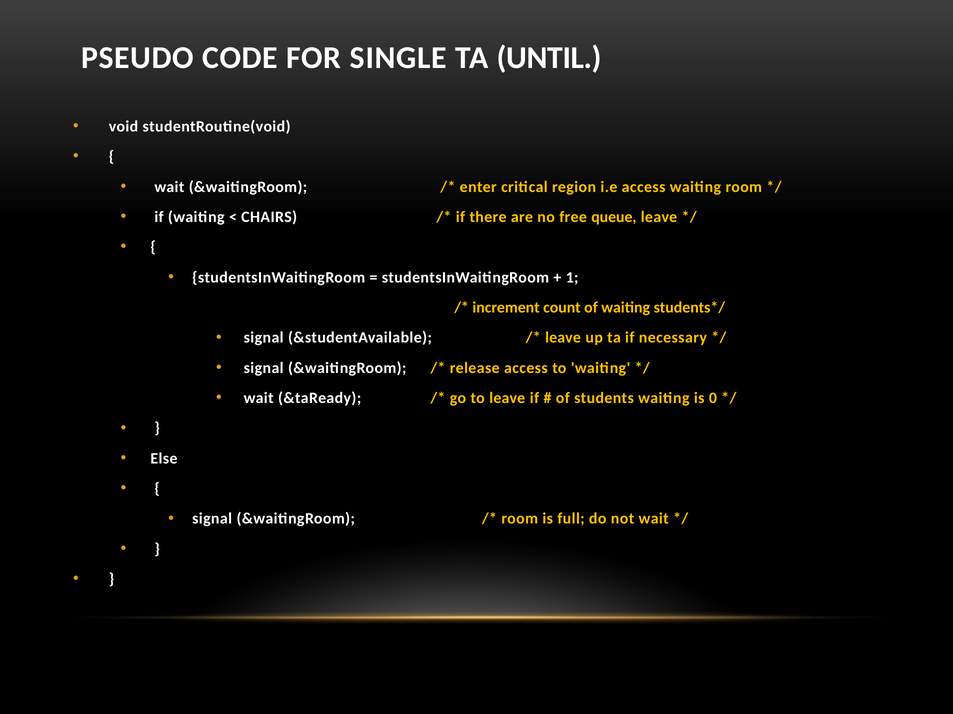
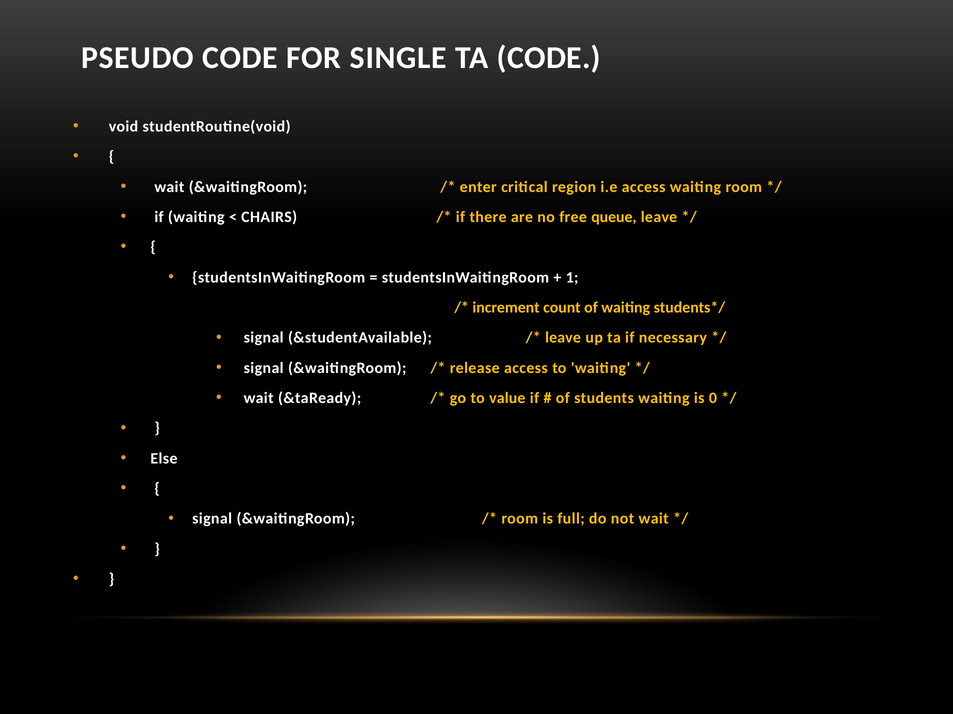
TA UNTIL: UNTIL -> CODE
to leave: leave -> value
